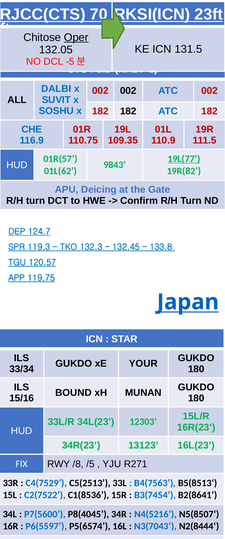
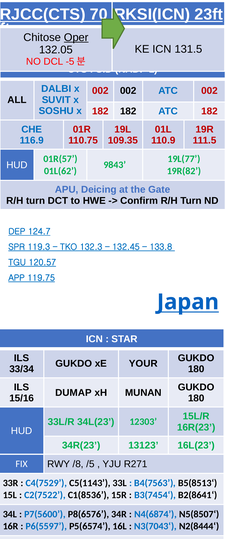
19L(77 underline: present -> none
BOUND: BOUND -> DUMAP
C5(2513: C5(2513 -> C5(1143
P8(4045: P8(4045 -> P8(6576
N4(5216: N4(5216 -> N4(6874
